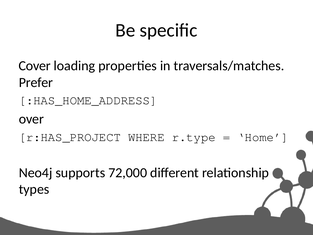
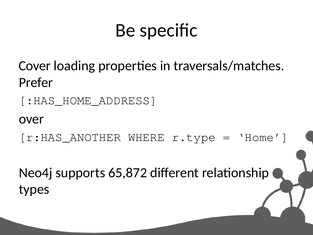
r:HAS_PROJECT: r:HAS_PROJECT -> r:HAS_ANOTHER
72,000: 72,000 -> 65,872
